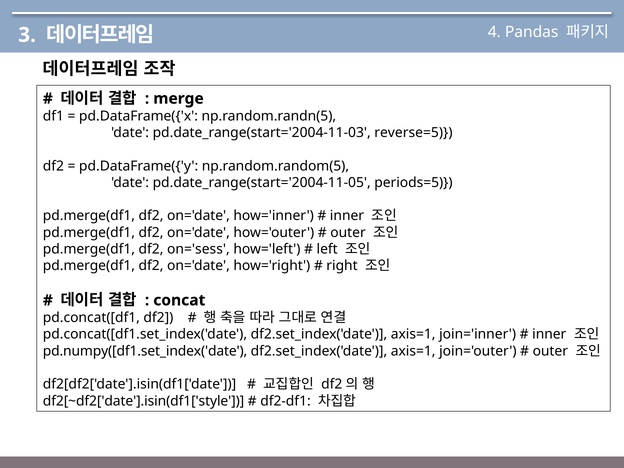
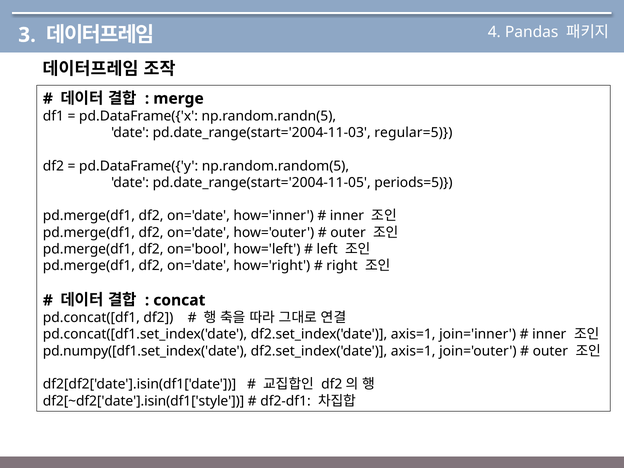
reverse=5: reverse=5 -> regular=5
on='sess: on='sess -> on='bool
